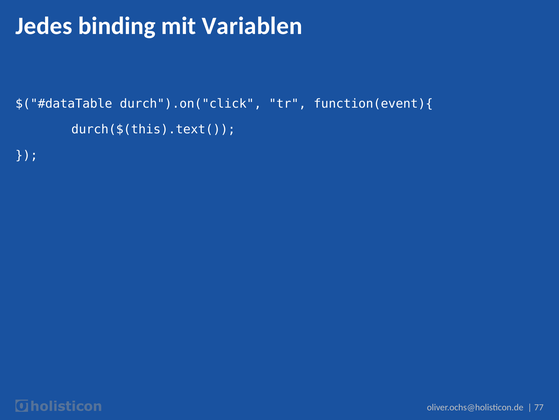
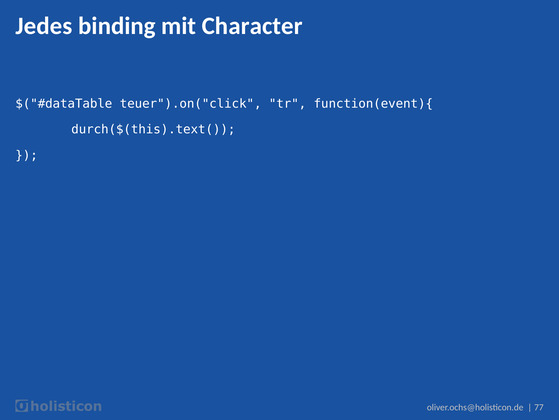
Variablen: Variablen -> Character
durch").on("click: durch").on("click -> teuer").on("click
